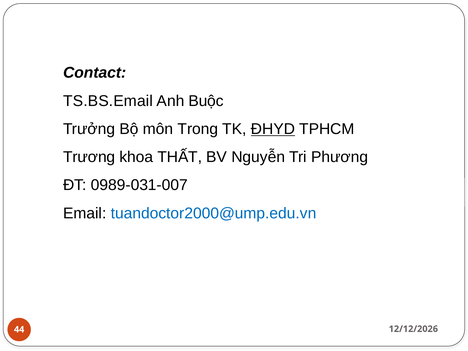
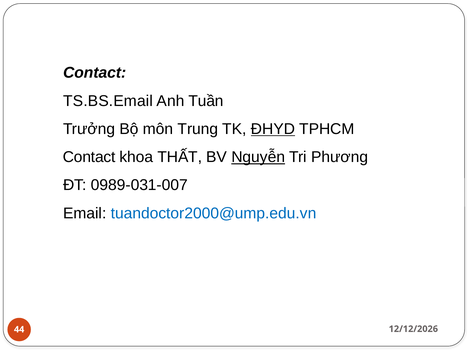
Buộc: Buộc -> Tuần
Trong: Trong -> Trung
Trương at (89, 157): Trương -> Contact
Nguyễn underline: none -> present
